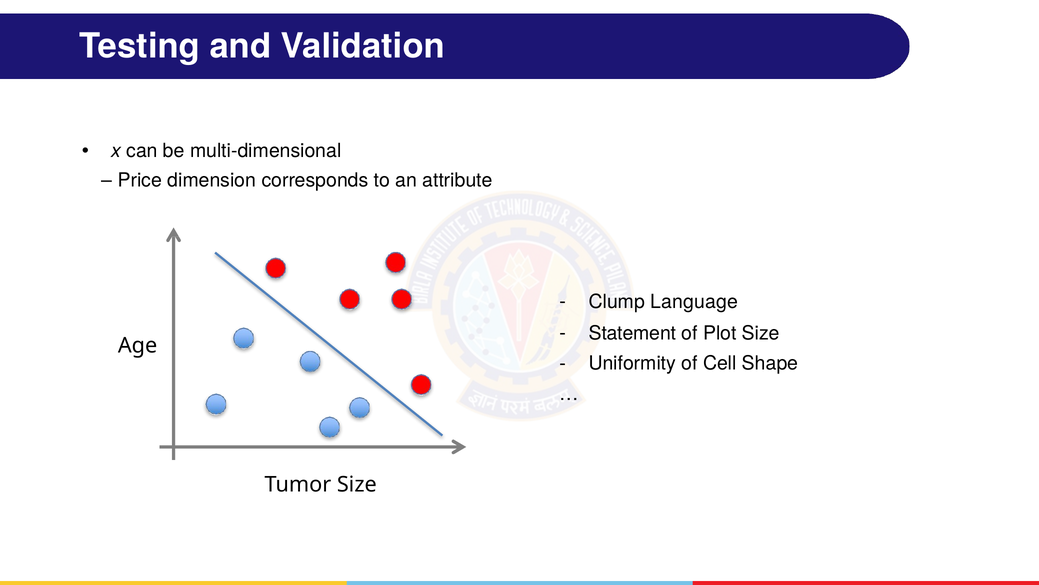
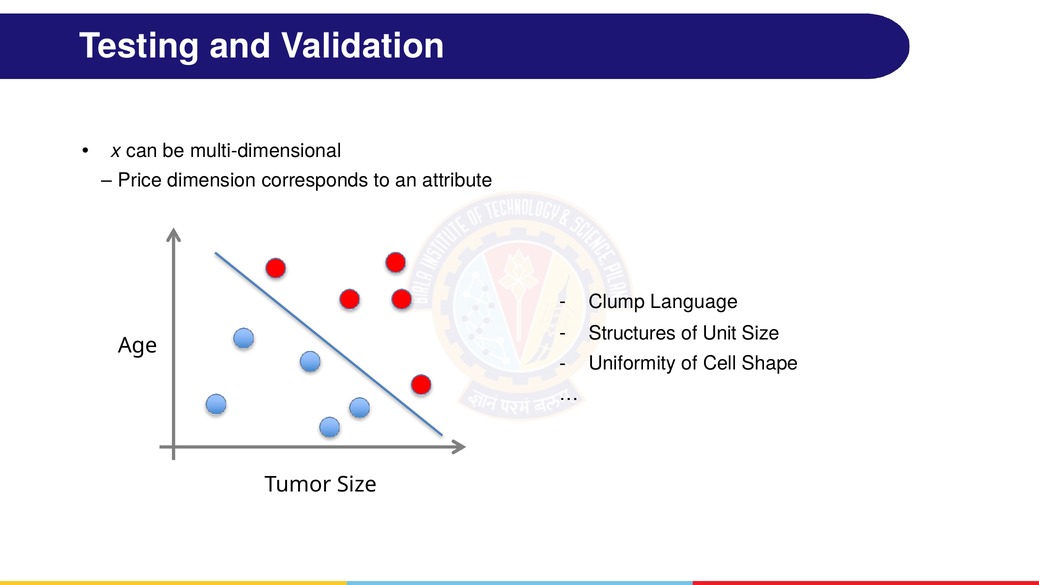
Statement: Statement -> Structures
Plot: Plot -> Unit
